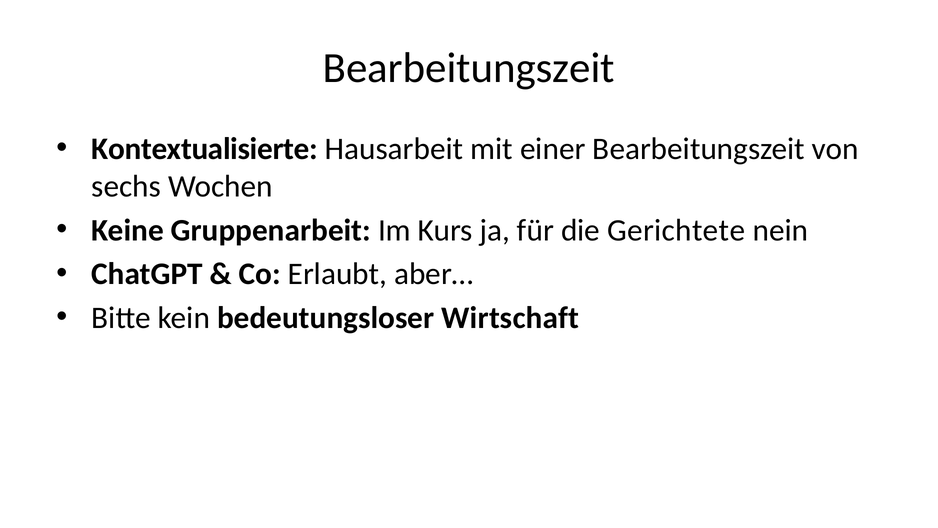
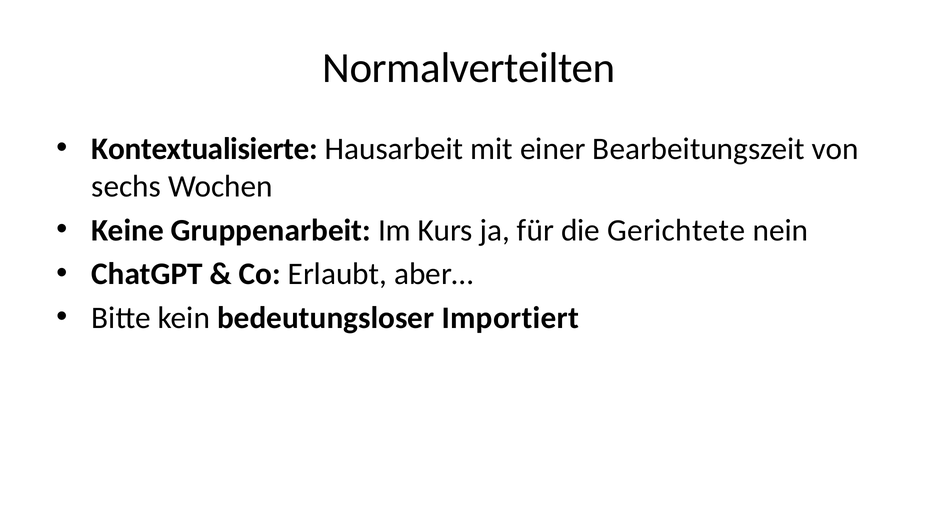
Bearbeitungszeit at (469, 68): Bearbeitungszeit -> Normalverteilten
Wirtschaft: Wirtschaft -> Importiert
